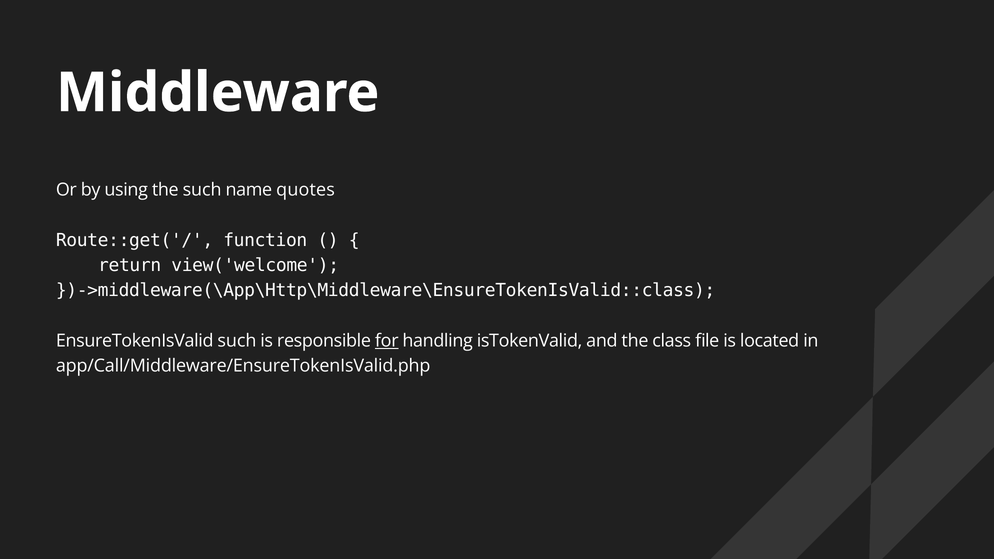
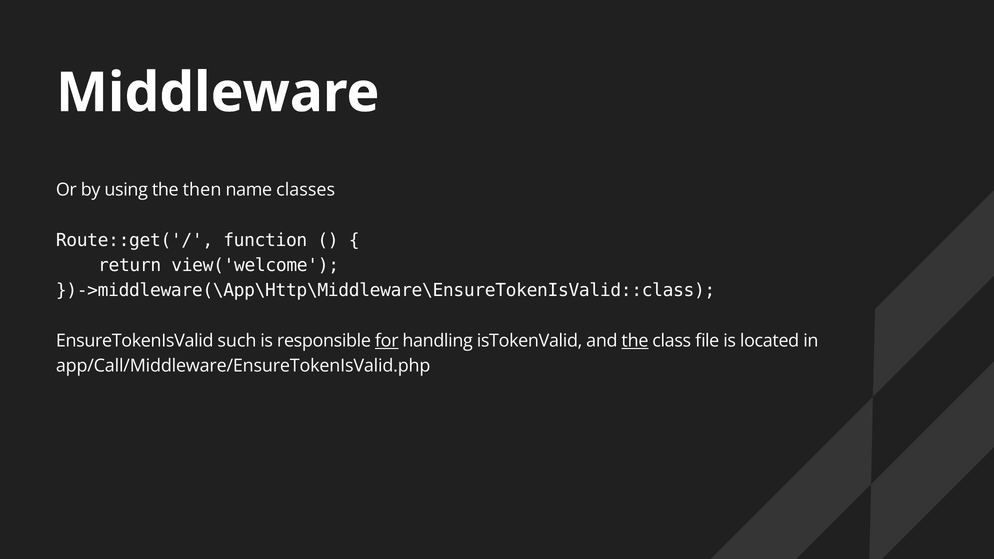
the such: such -> then
quotes: quotes -> classes
the at (635, 341) underline: none -> present
